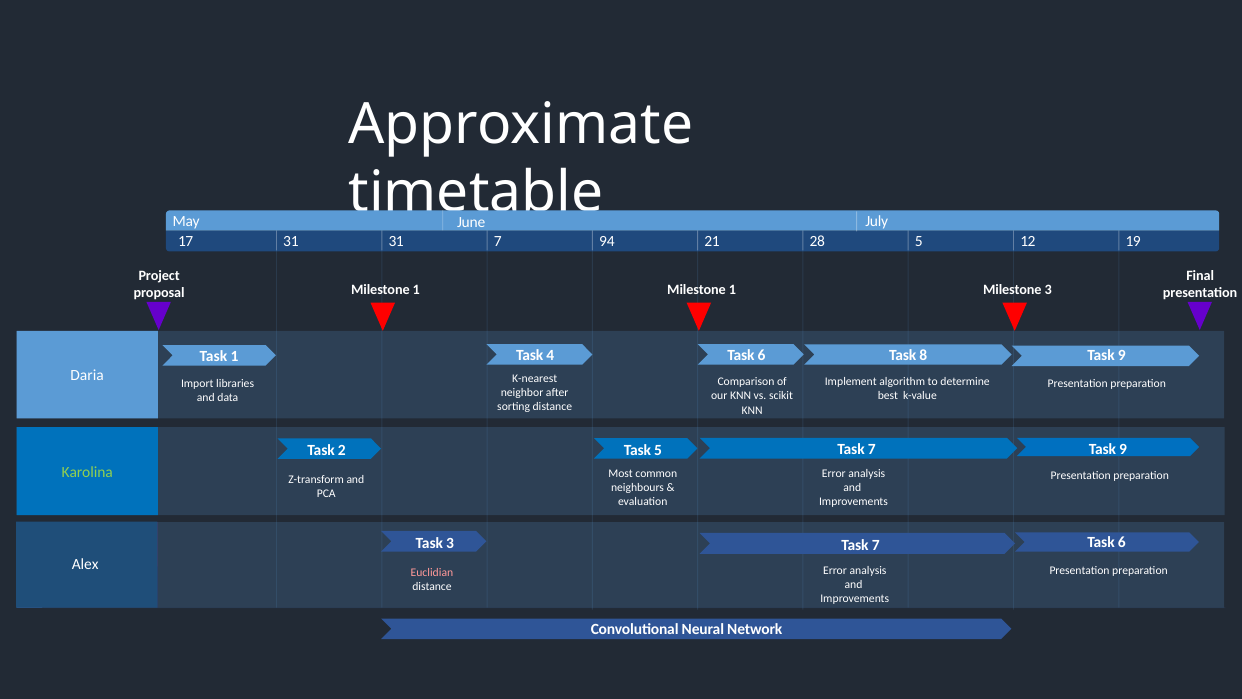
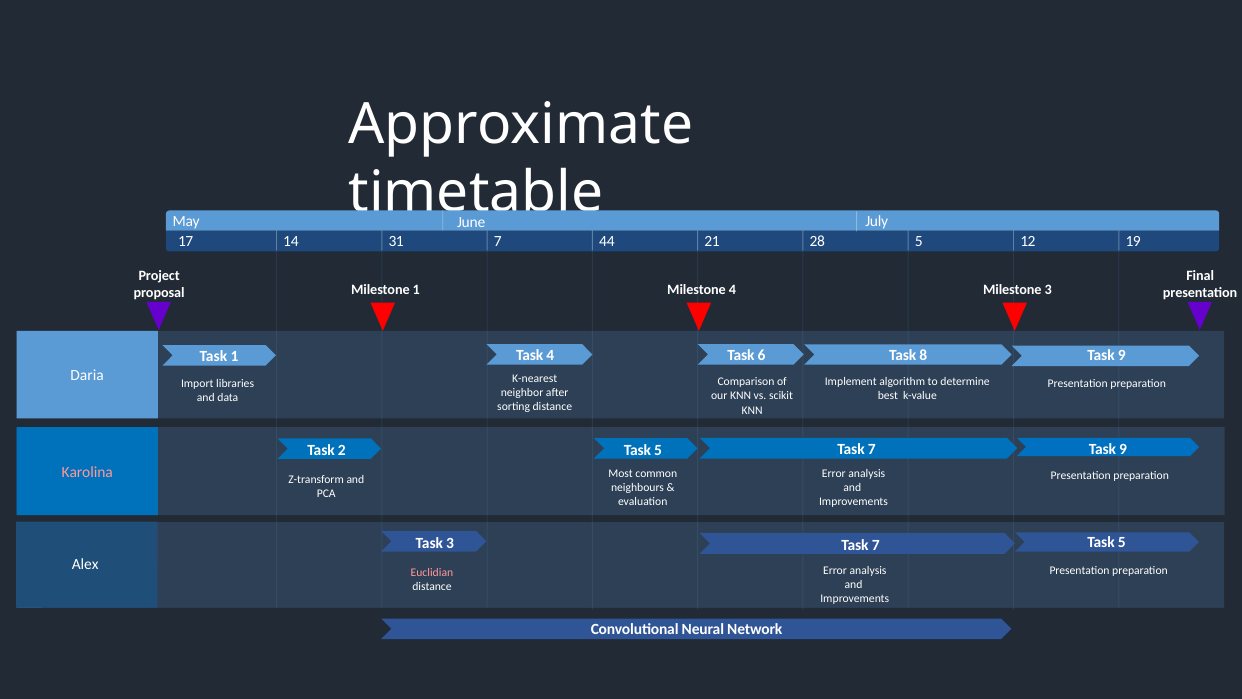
17 31: 31 -> 14
94: 94 -> 44
1 at (732, 290): 1 -> 4
Karolina colour: light green -> pink
6 at (1122, 542): 6 -> 5
